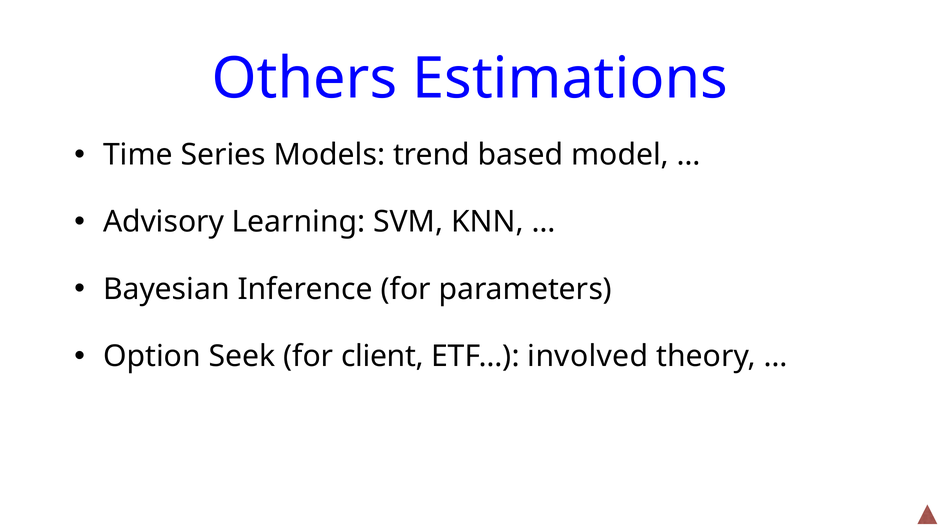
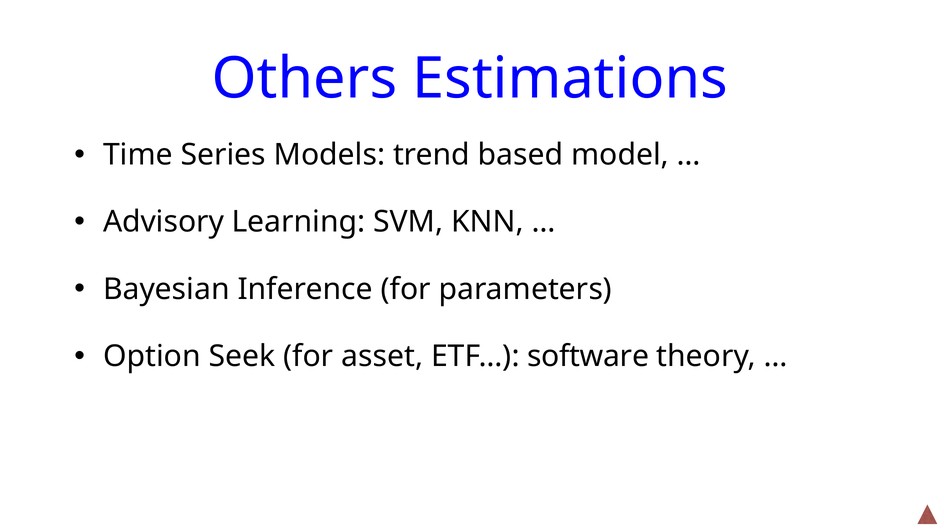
client: client -> asset
involved: involved -> software
